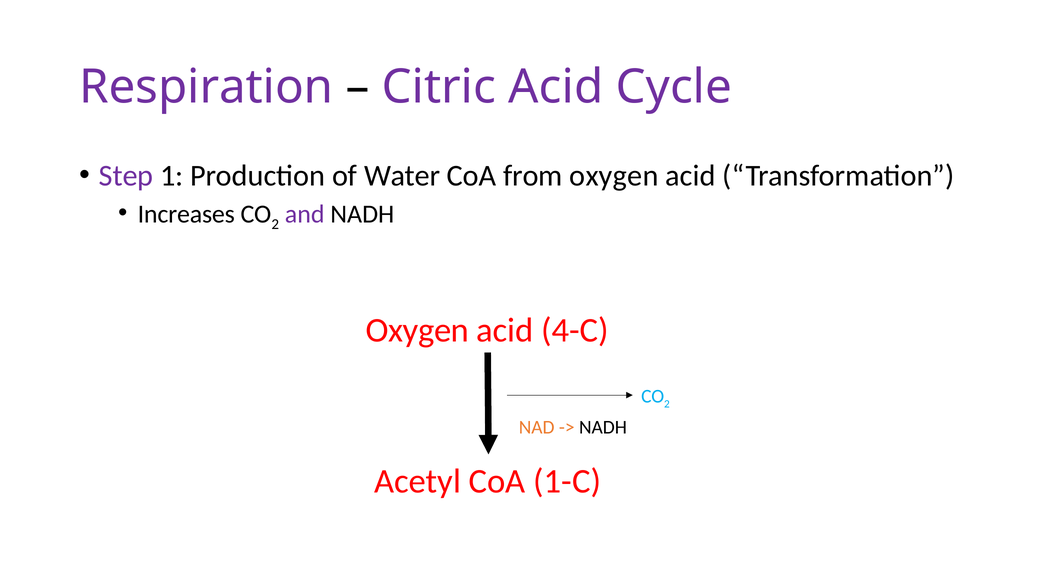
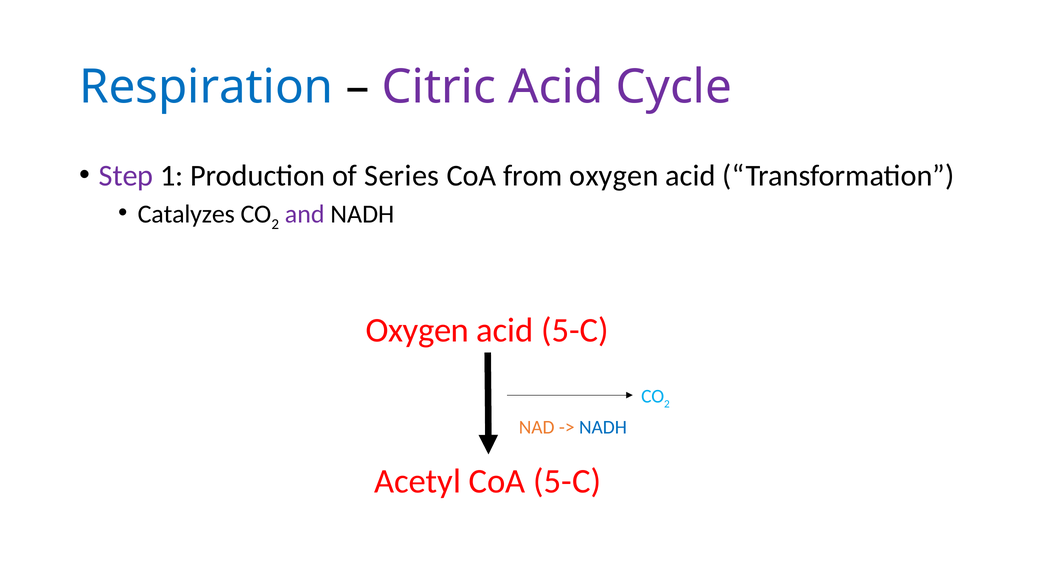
Respiration colour: purple -> blue
Water: Water -> Series
Increases: Increases -> Catalyzes
acid 4-C: 4-C -> 5-C
NADH at (603, 428) colour: black -> blue
CoA 1-C: 1-C -> 5-C
